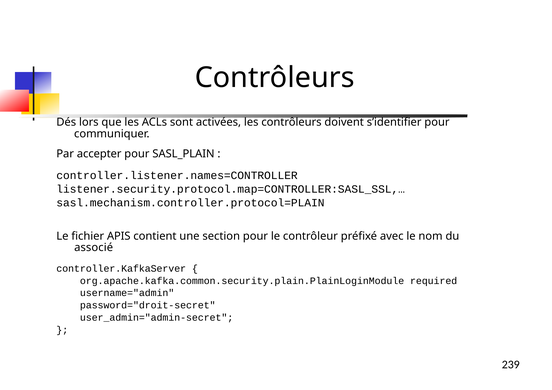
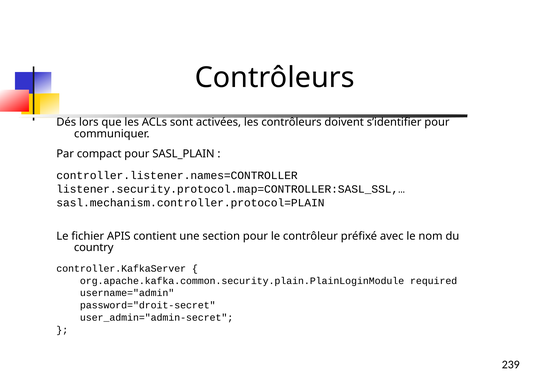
accepter: accepter -> compact
associé: associé -> country
